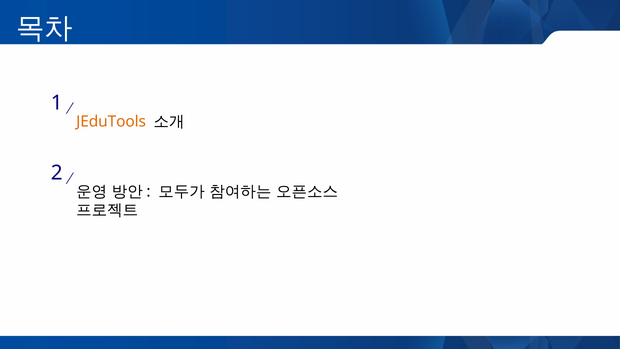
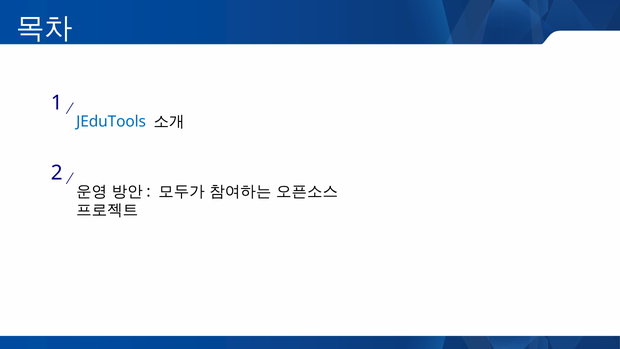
JEduTools colour: orange -> blue
